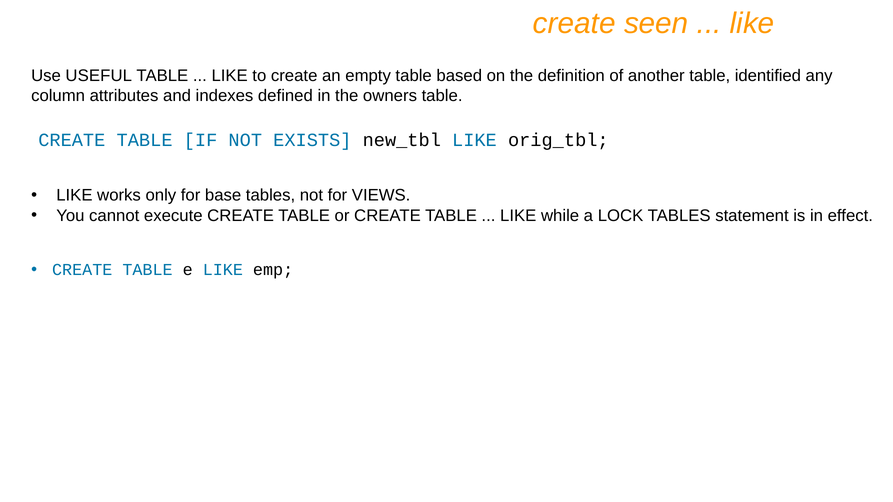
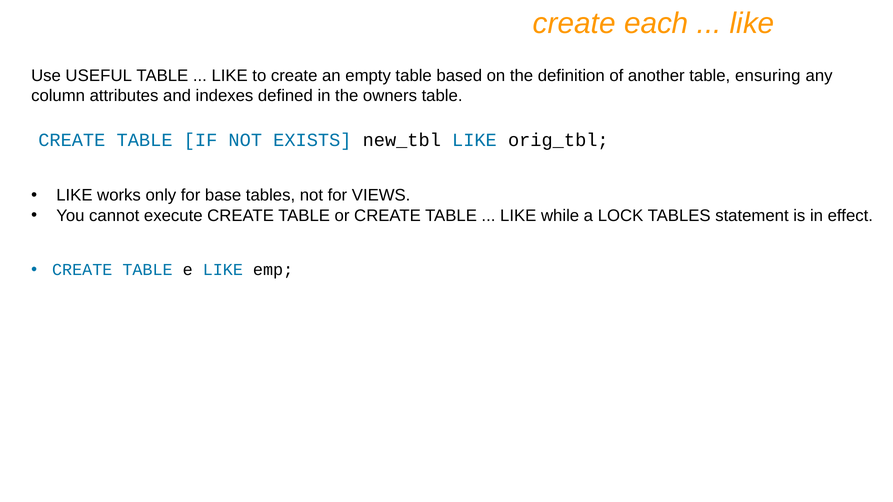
seen: seen -> each
identified: identified -> ensuring
